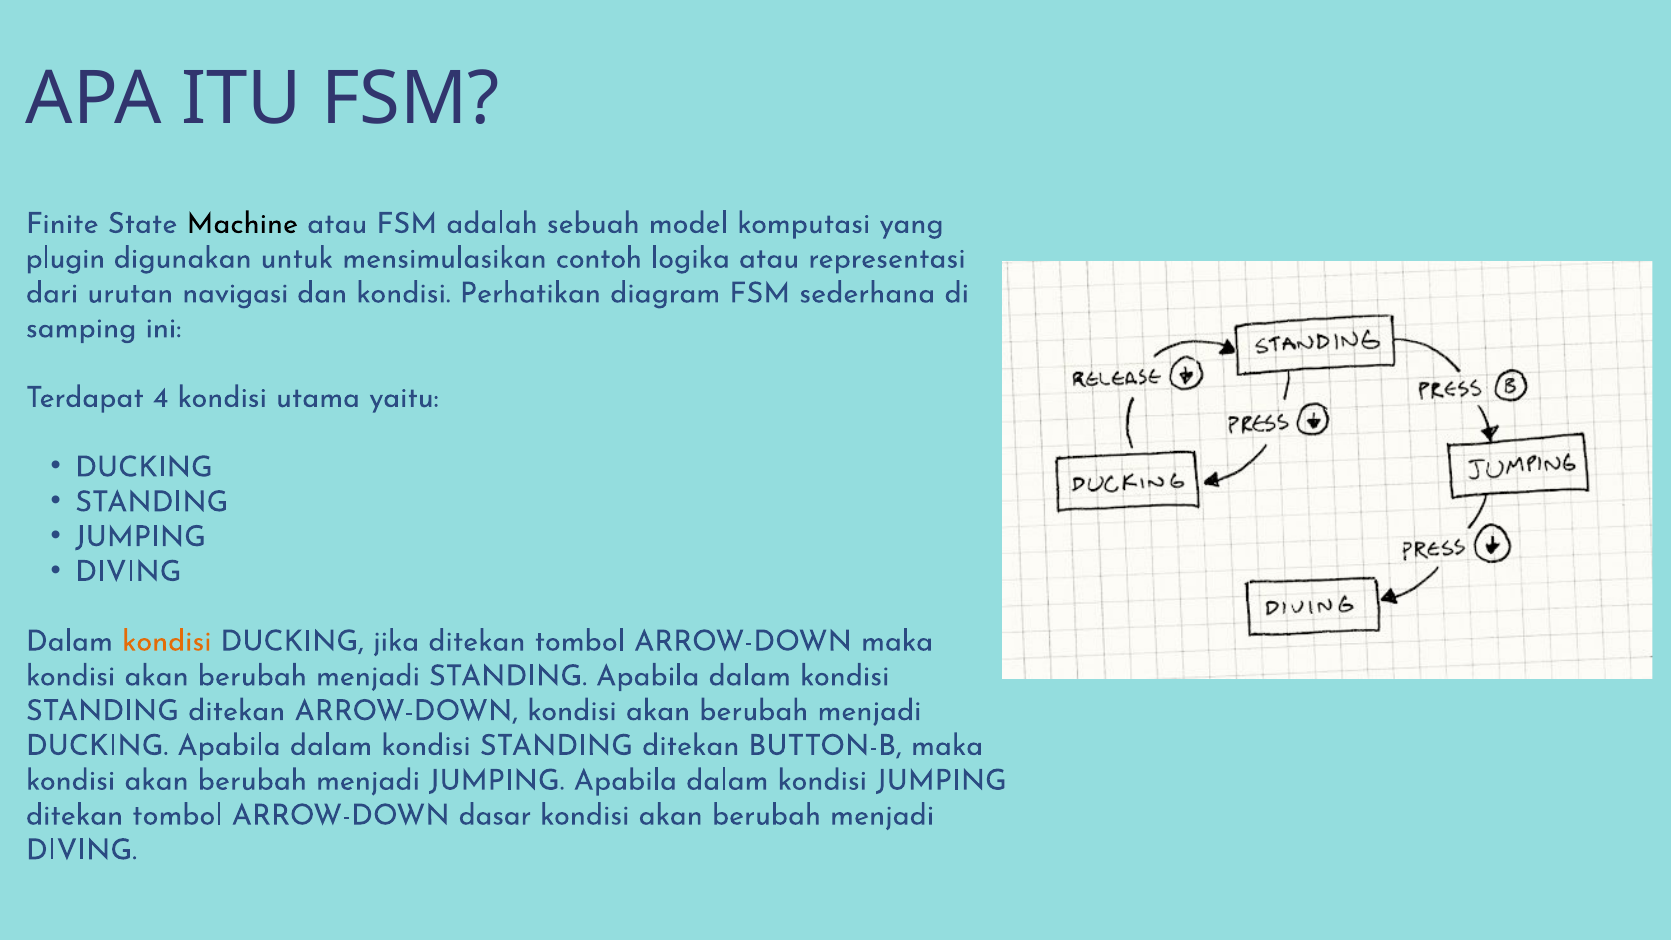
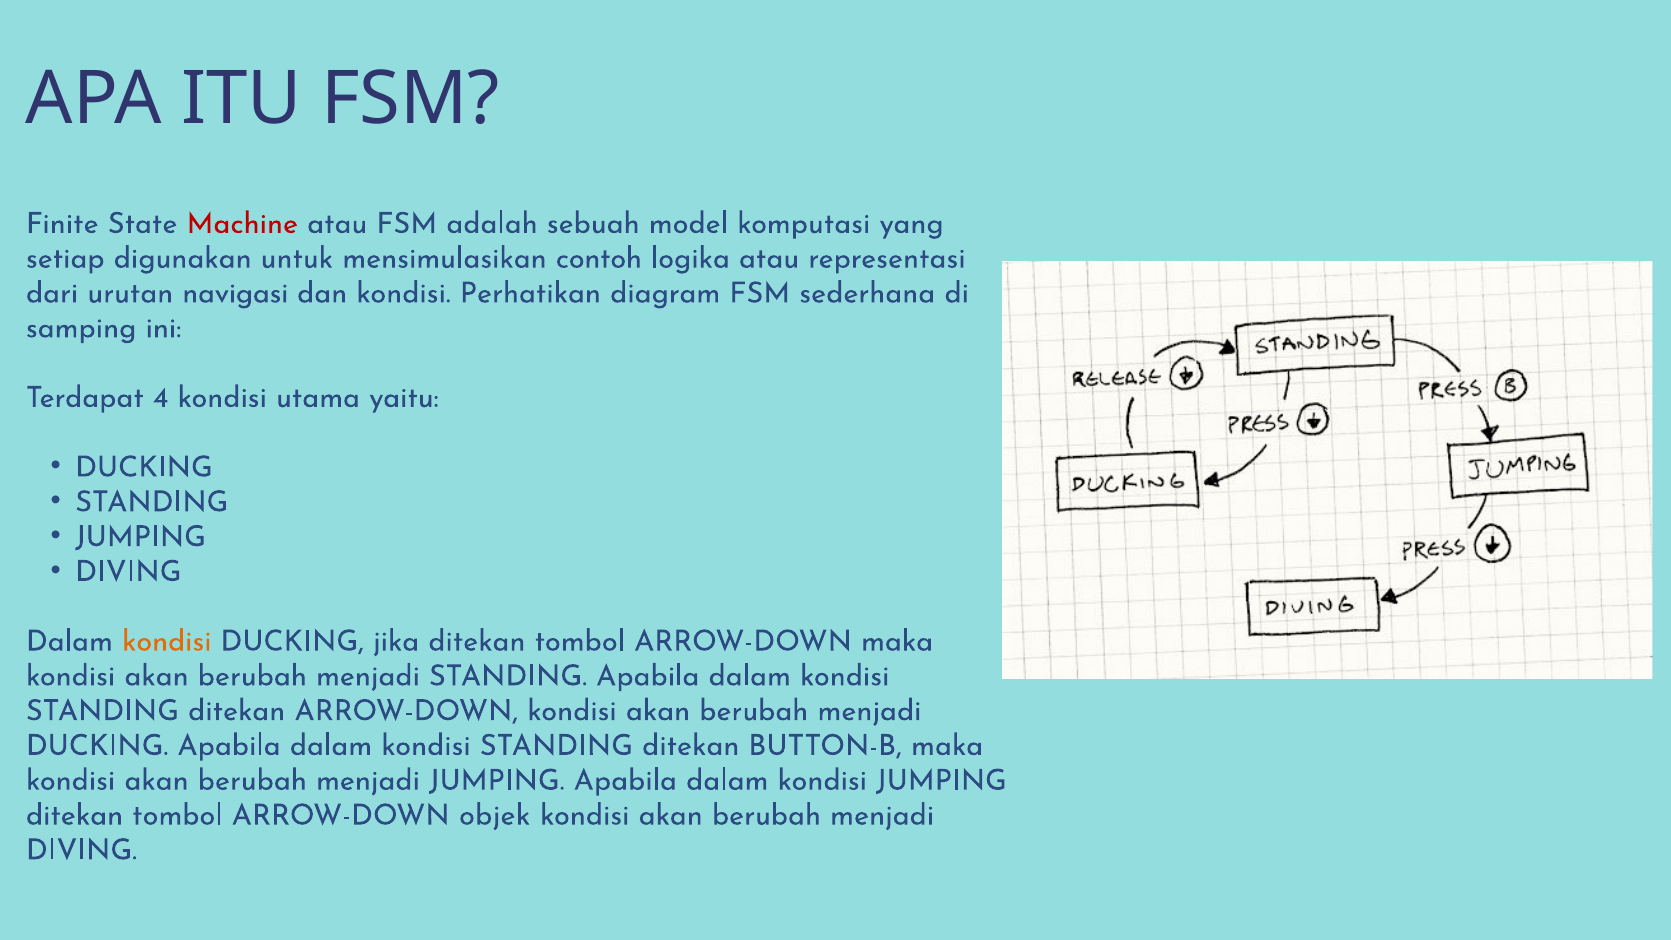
Machine colour: black -> red
plugin: plugin -> setiap
dasar: dasar -> objek
